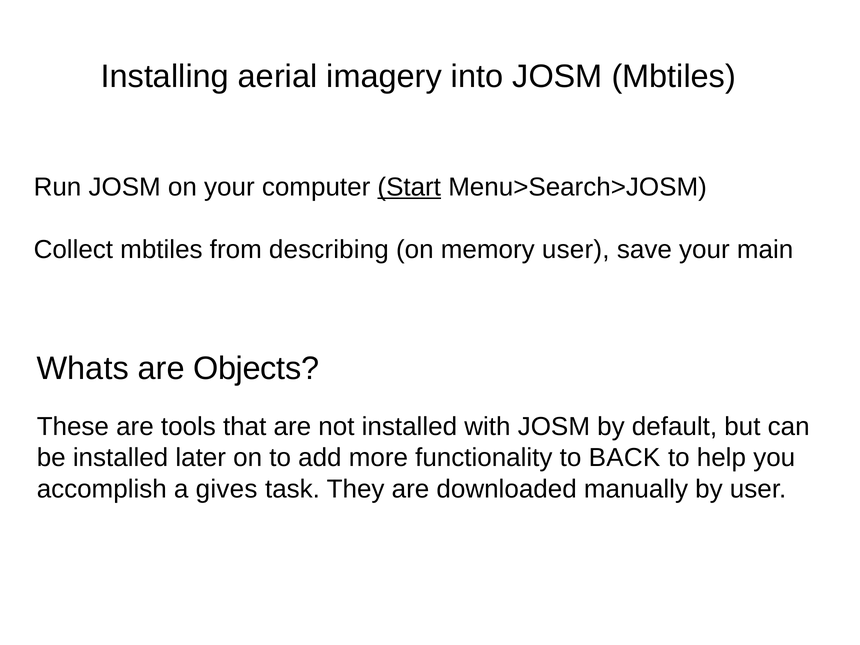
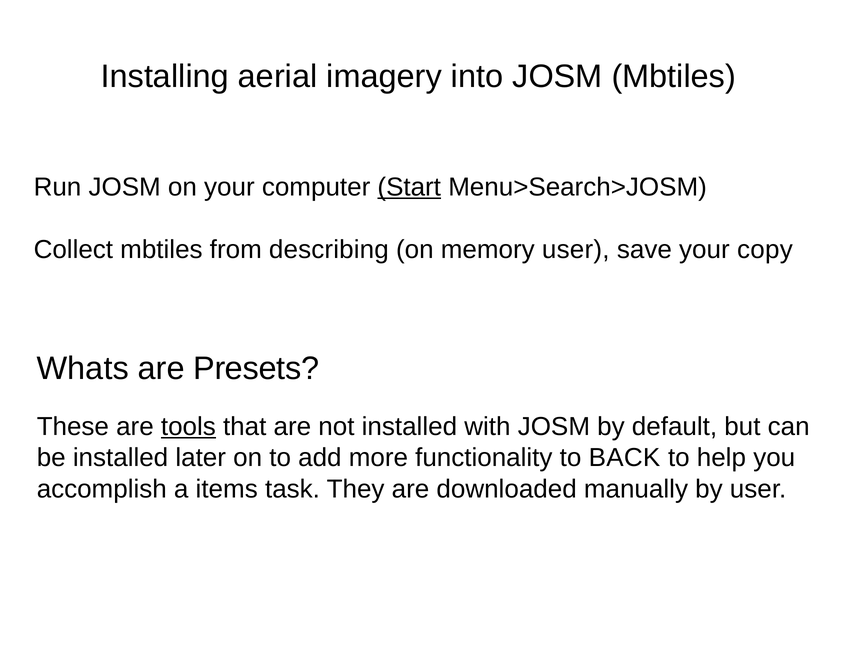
main: main -> copy
Objects: Objects -> Presets
tools underline: none -> present
gives: gives -> items
